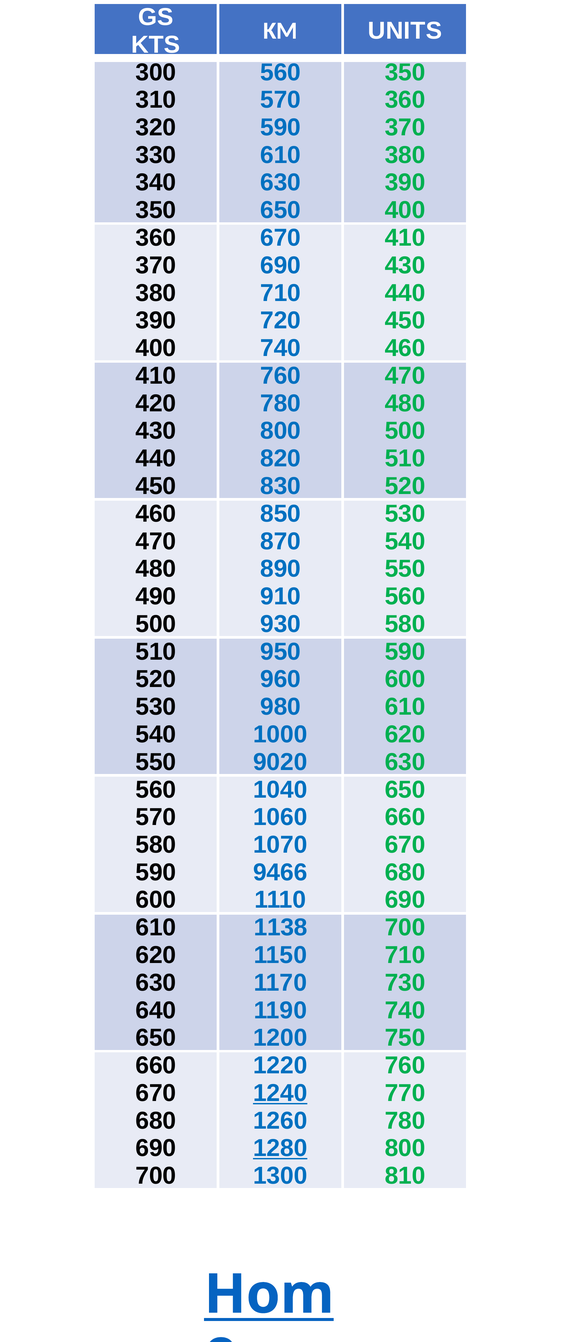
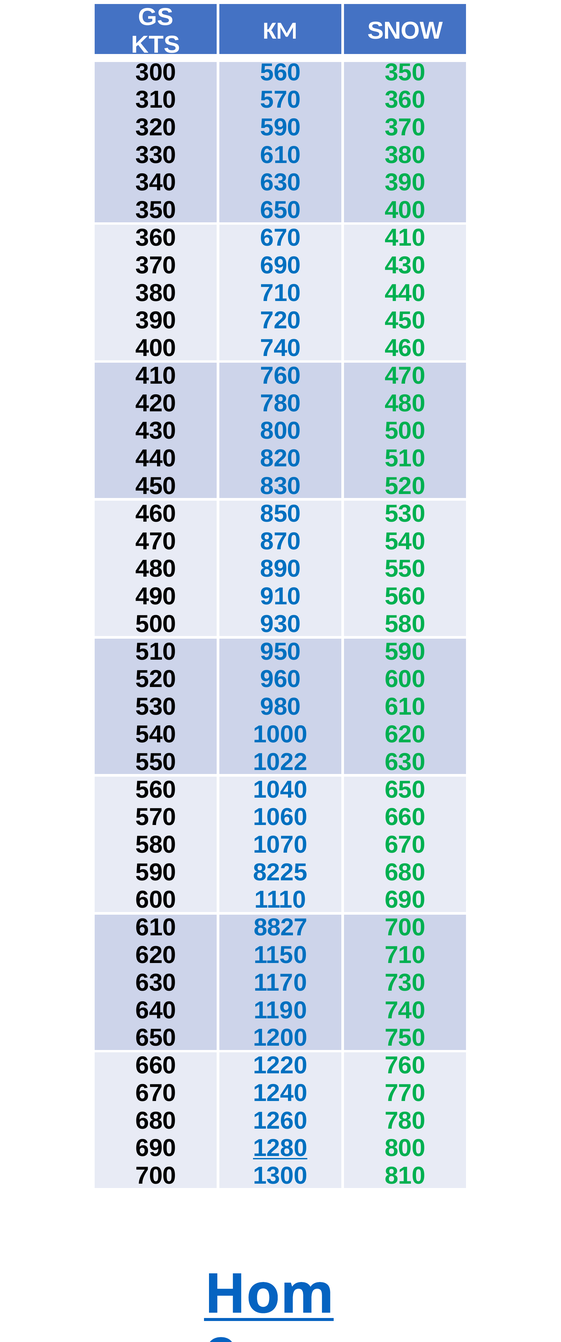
UNITS: UNITS -> SNOW
9020: 9020 -> 1022
9466: 9466 -> 8225
1138: 1138 -> 8827
1240 underline: present -> none
